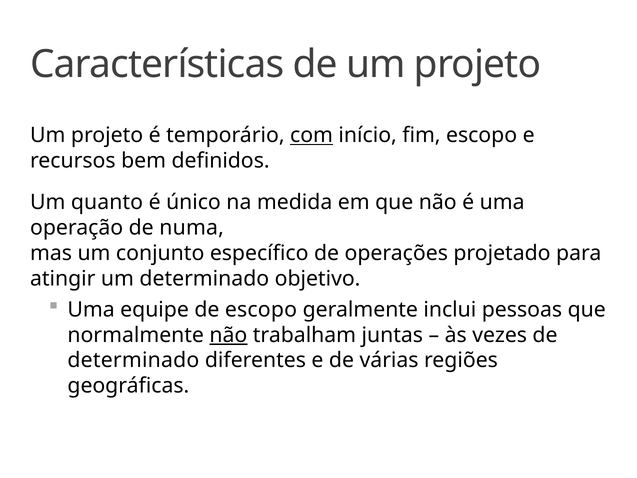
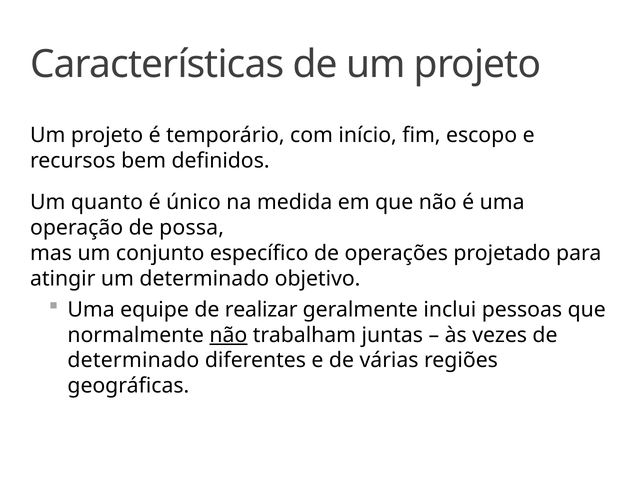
com underline: present -> none
numa: numa -> possa
de escopo: escopo -> realizar
